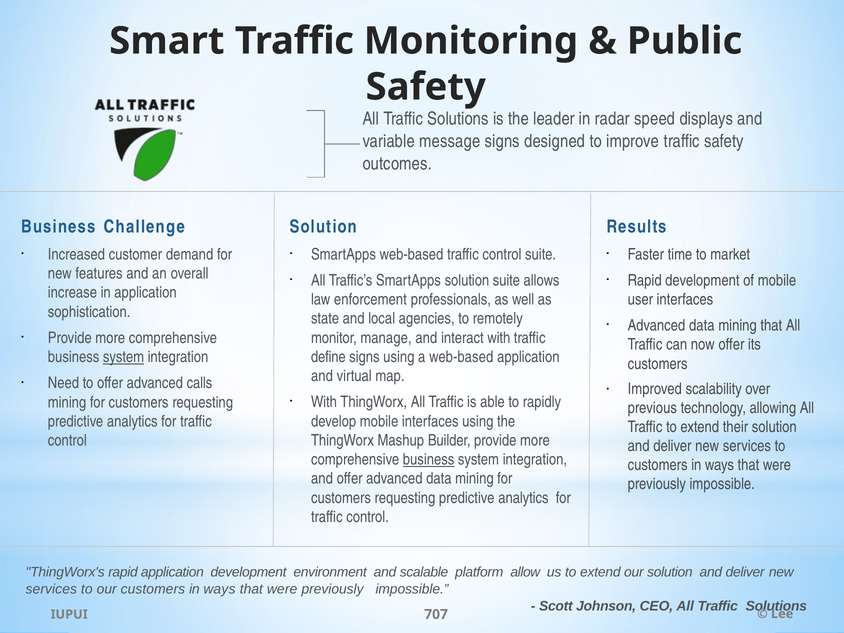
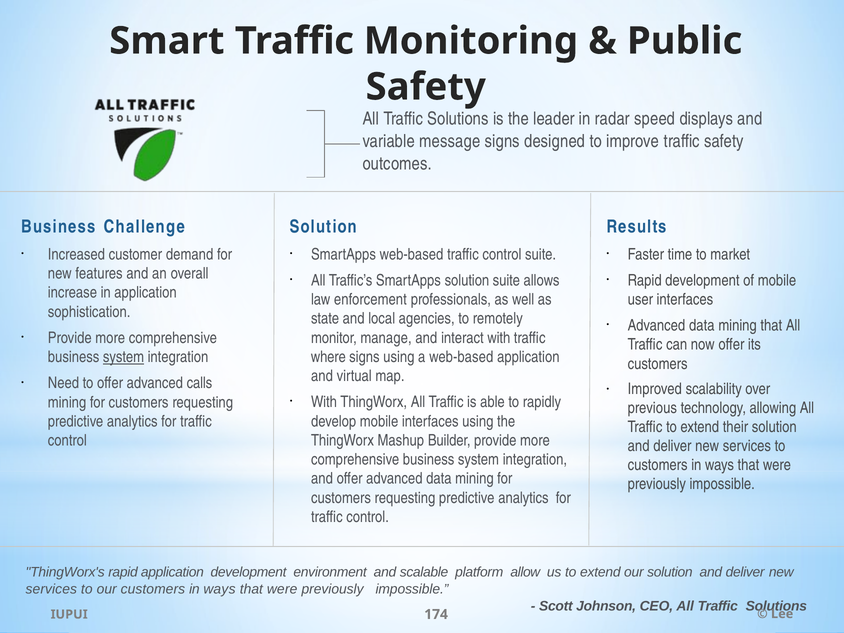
define: define -> where
business at (429, 459) underline: present -> none
707: 707 -> 174
